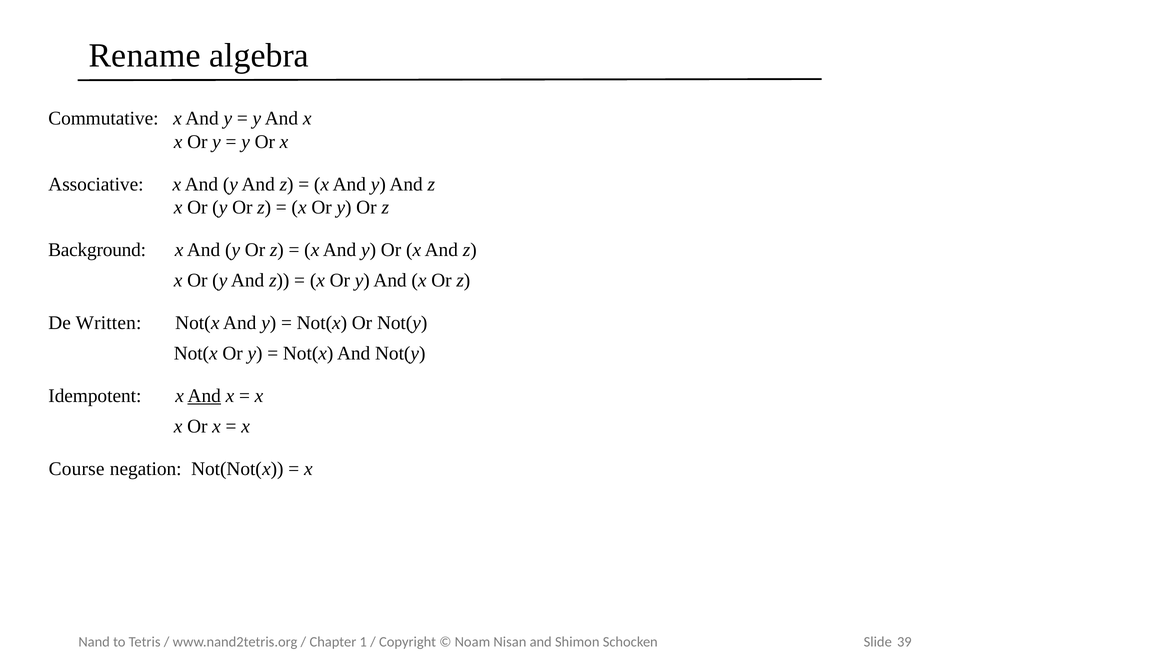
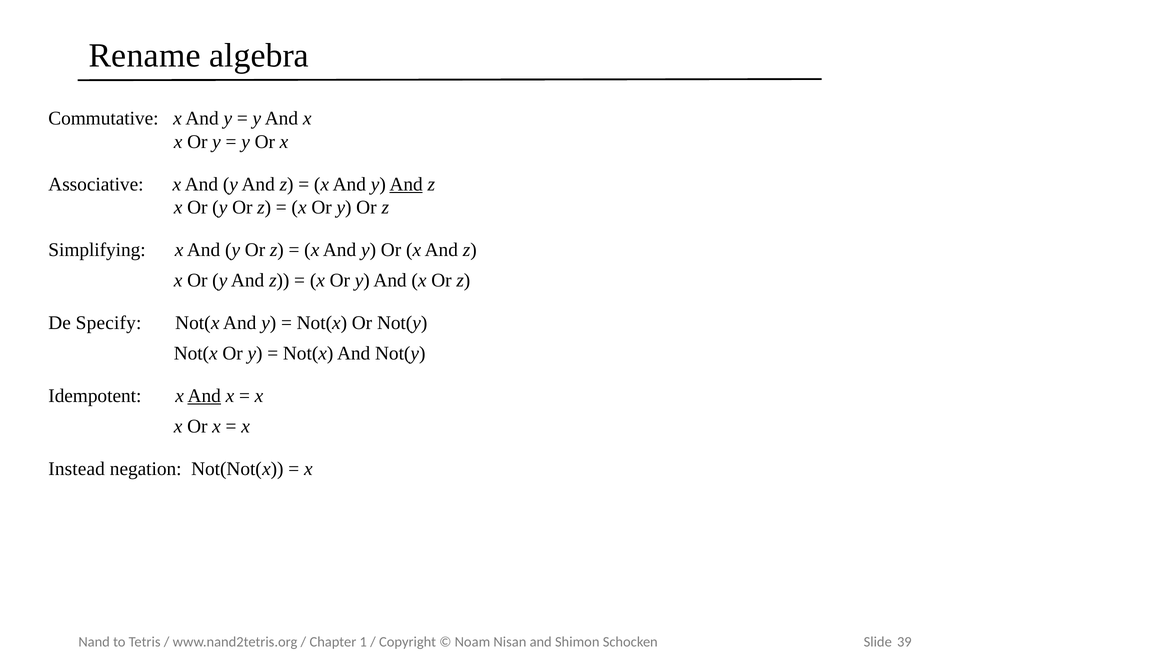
And at (406, 184) underline: none -> present
Background: Background -> Simplifying
Written: Written -> Specify
Course: Course -> Instead
